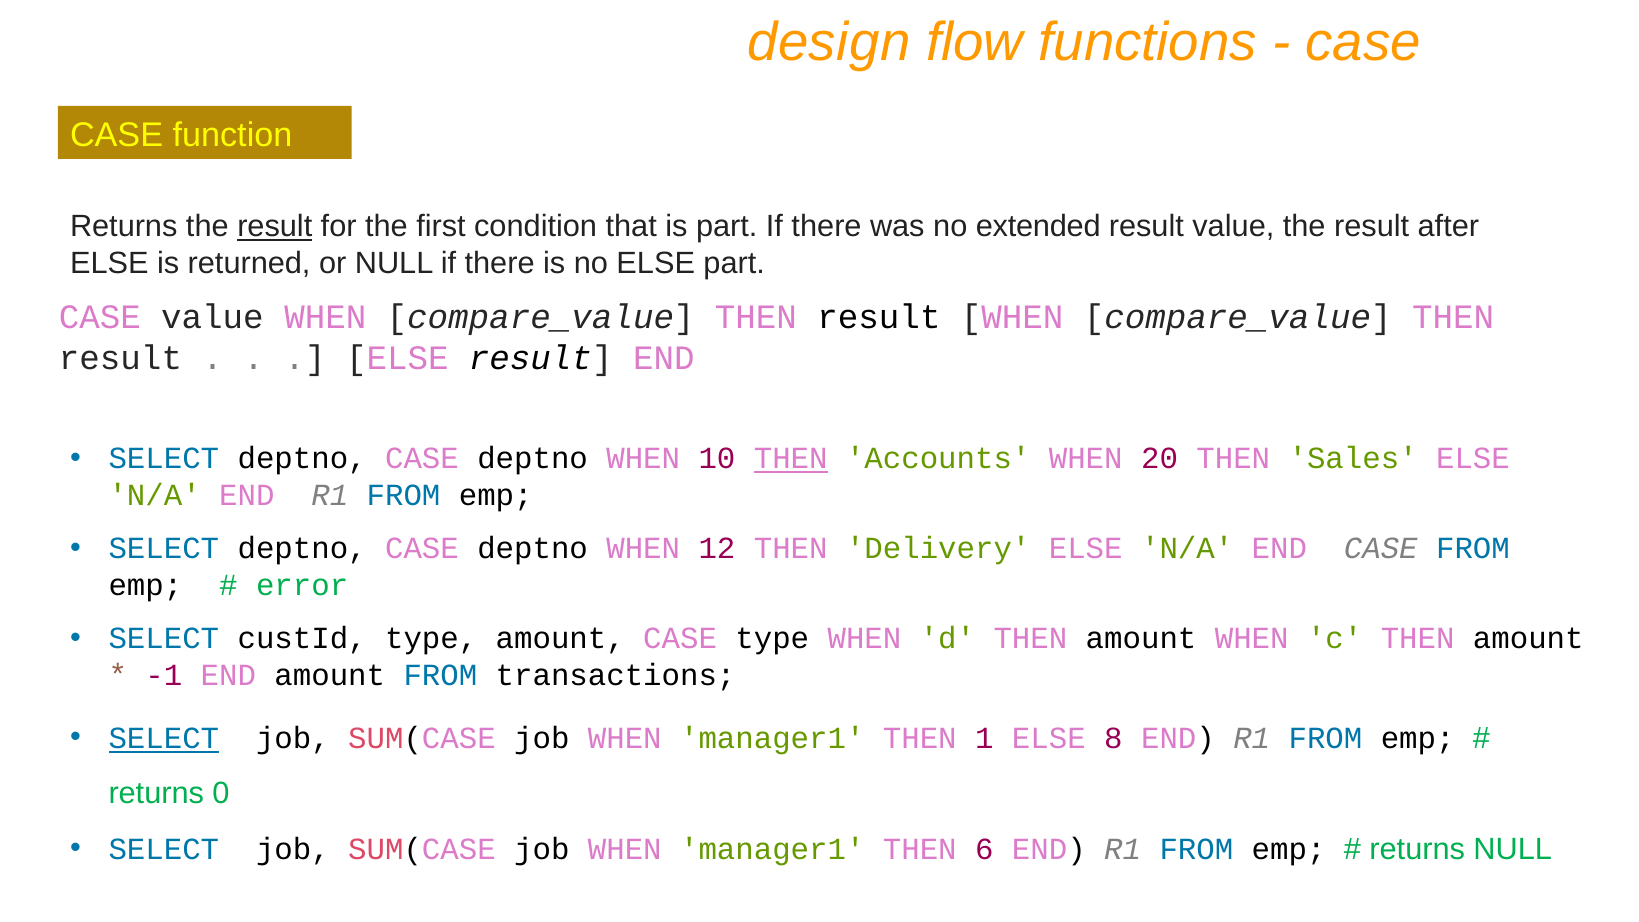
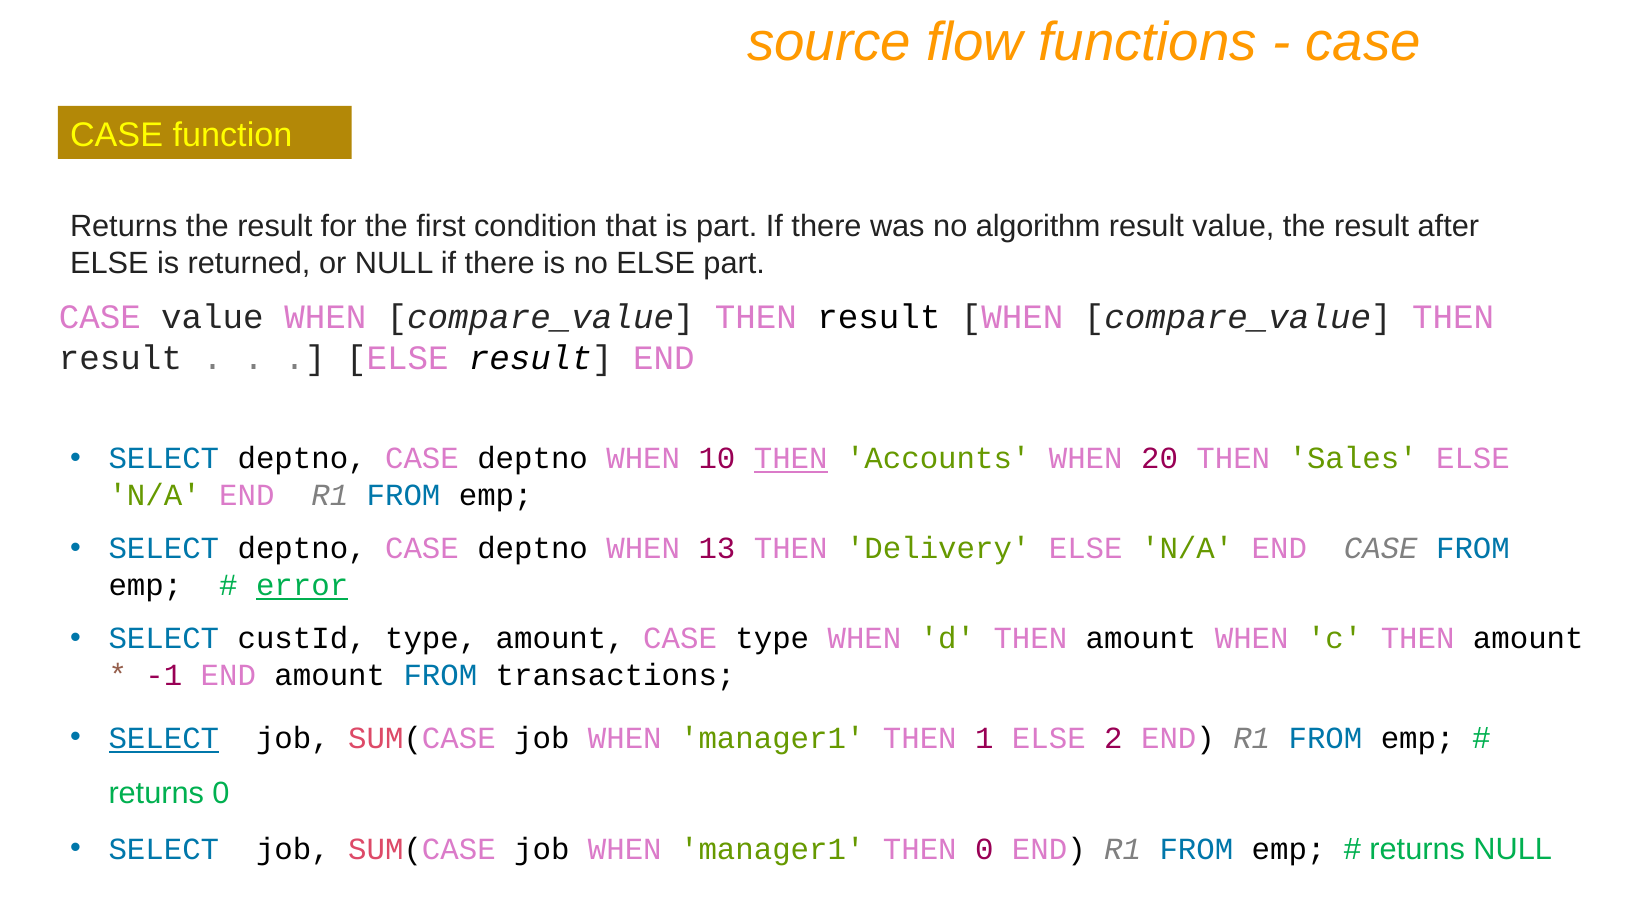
design: design -> source
result at (275, 226) underline: present -> none
extended: extended -> algorithm
12: 12 -> 13
error underline: none -> present
8: 8 -> 2
THEN 6: 6 -> 0
